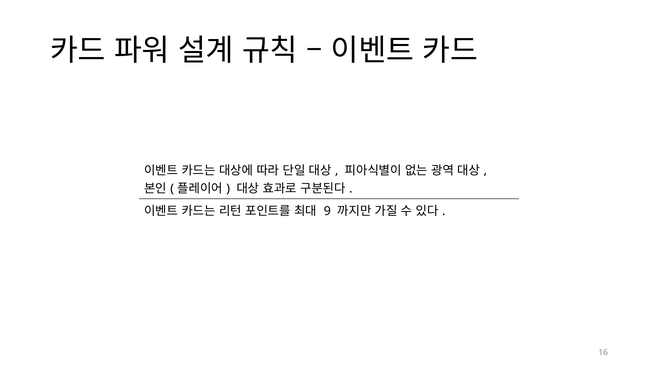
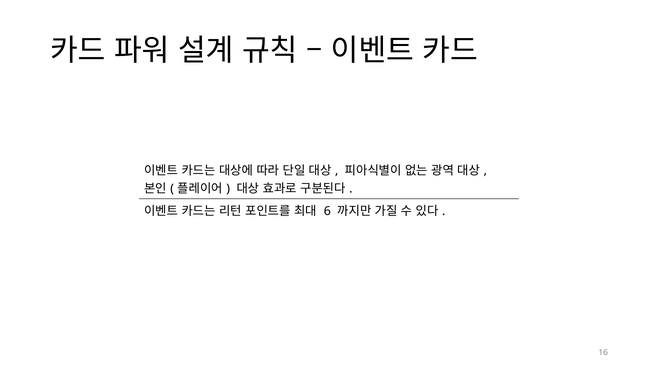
9: 9 -> 6
